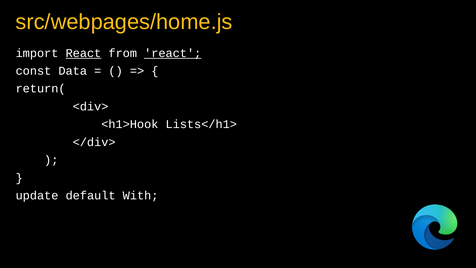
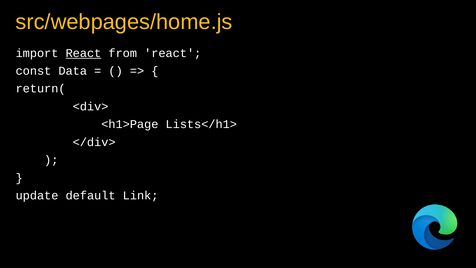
react at (173, 53) underline: present -> none
<h1>Hook: <h1>Hook -> <h1>Page
With: With -> Link
